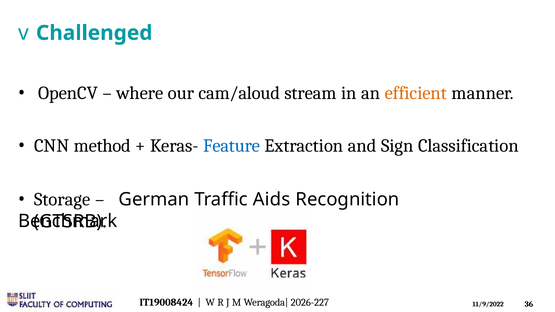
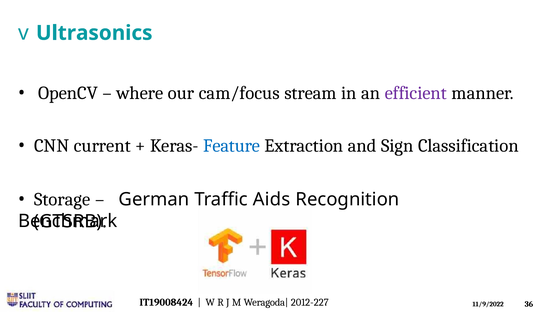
Challenged: Challenged -> Ultrasonics
cam/aloud: cam/aloud -> cam/focus
efficient colour: orange -> purple
method: method -> current
2026-227: 2026-227 -> 2012-227
